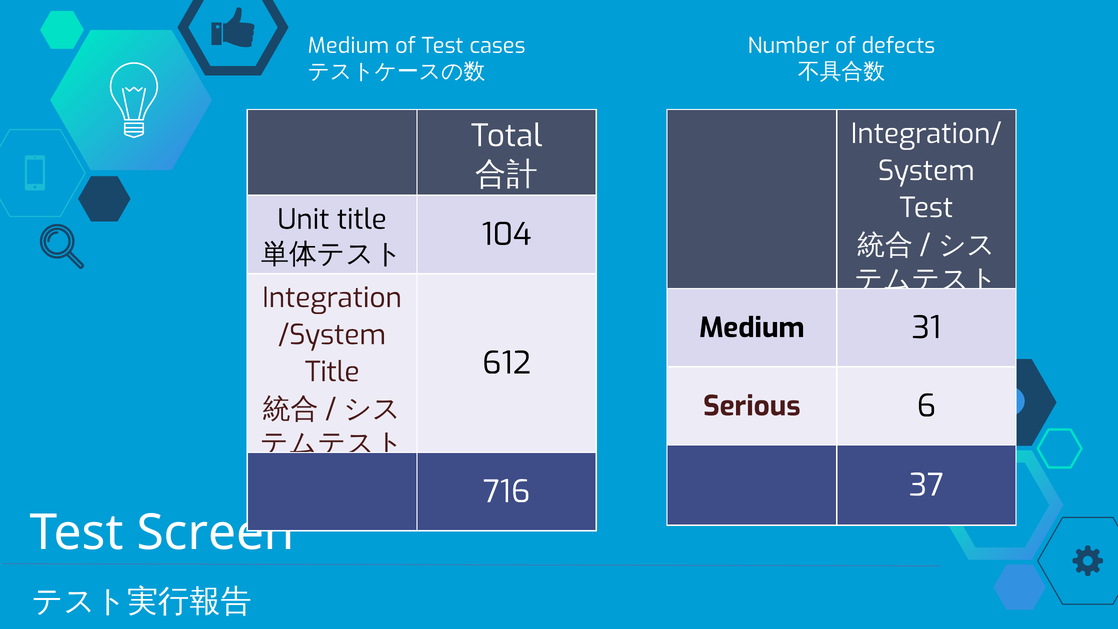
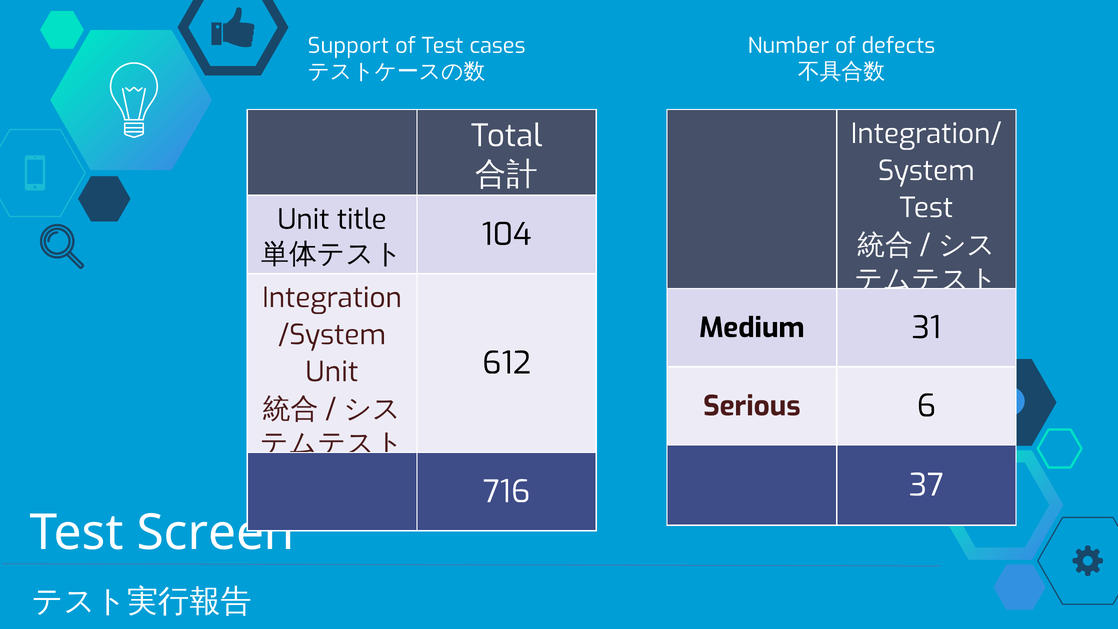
Medium at (348, 46): Medium -> Support
Title at (332, 372): Title -> Unit
